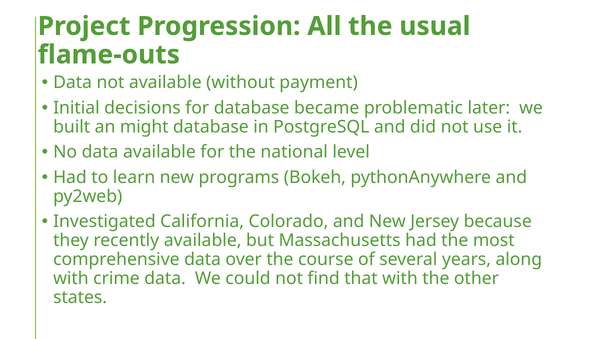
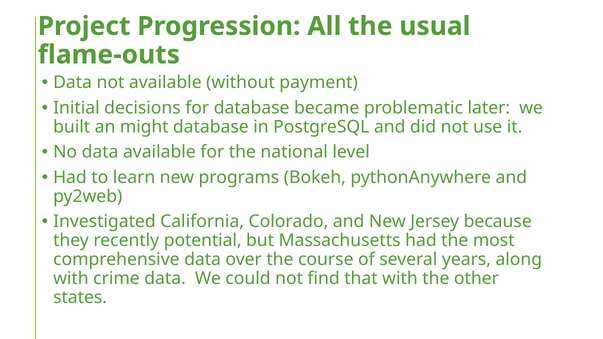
recently available: available -> potential
